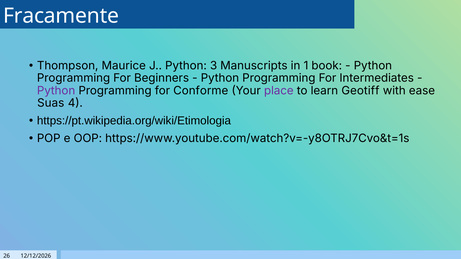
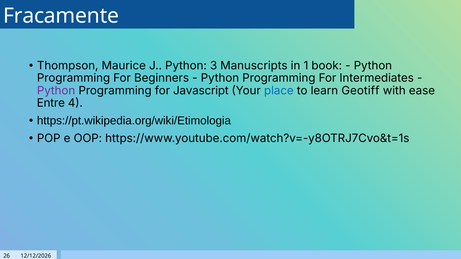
Conforme: Conforme -> Javascript
place colour: purple -> blue
Suas: Suas -> Entre
